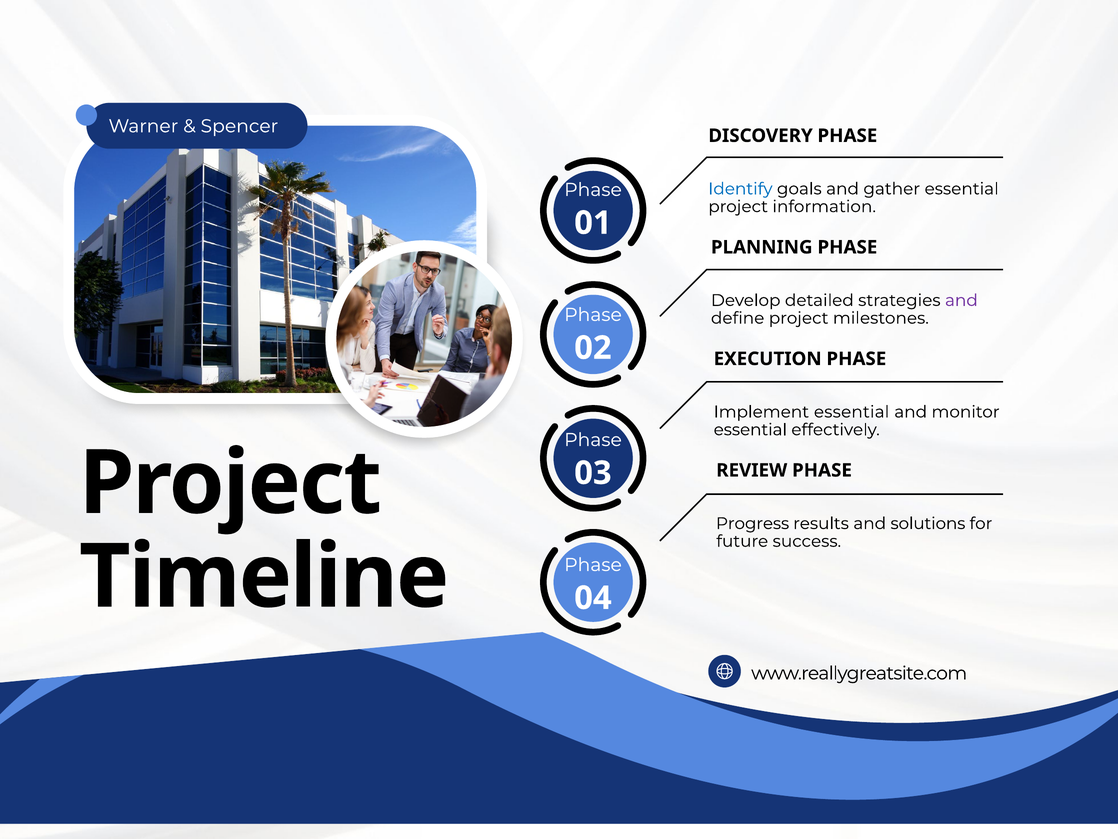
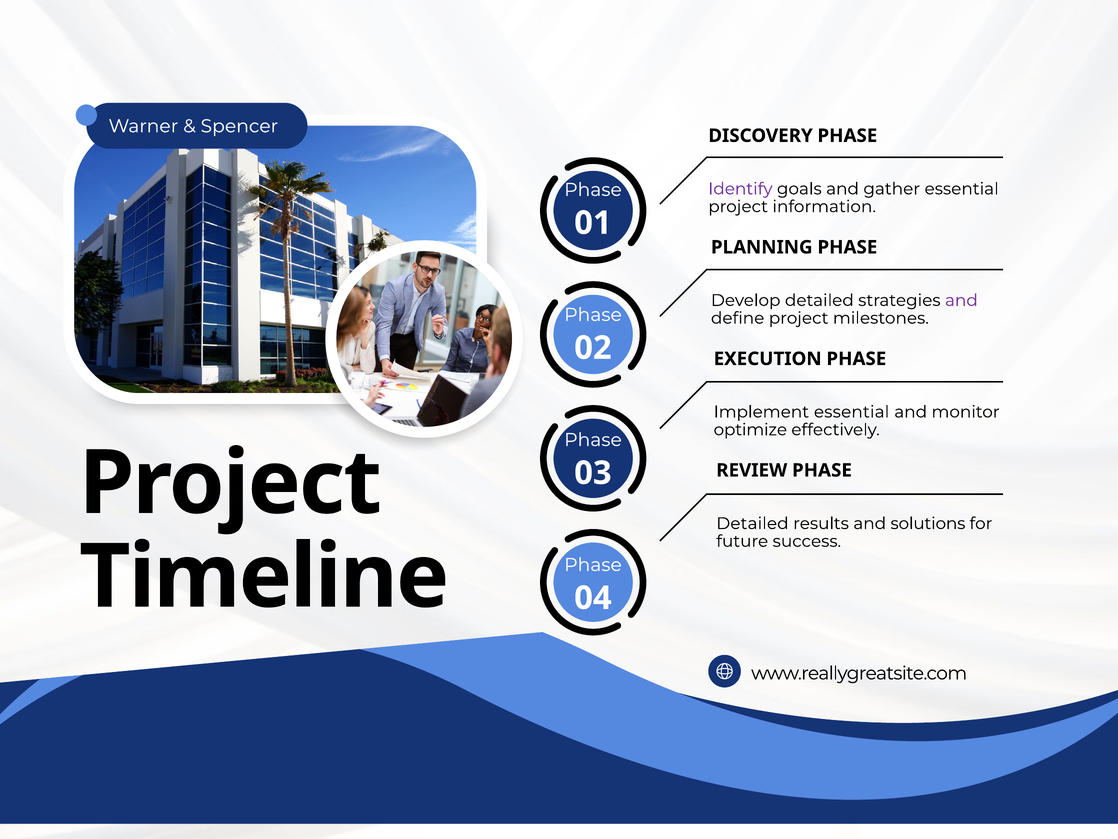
Identify colour: blue -> purple
essential at (750, 429): essential -> optimize
Progress at (753, 523): Progress -> Detailed
